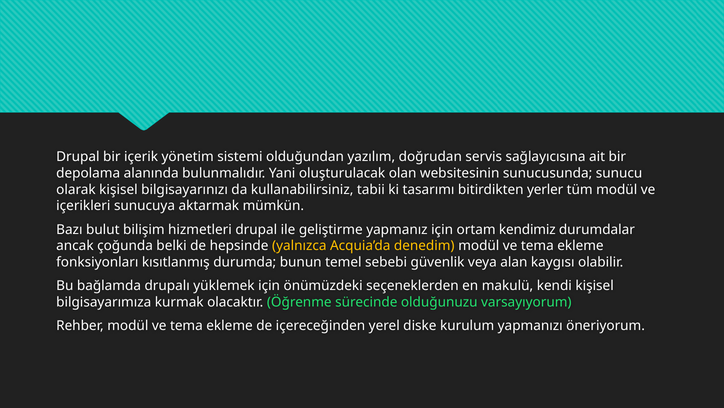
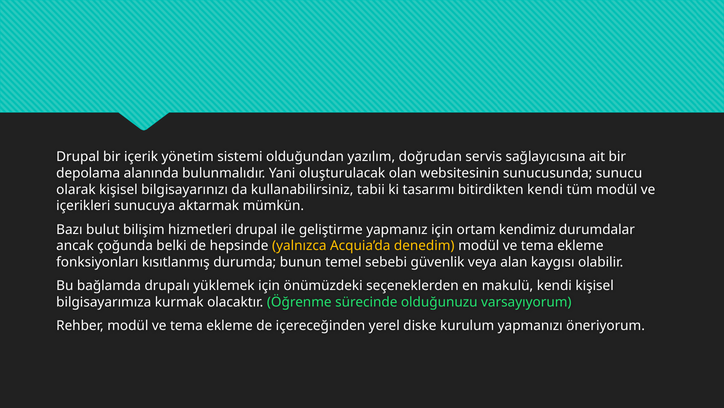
bitirdikten yerler: yerler -> kendi
